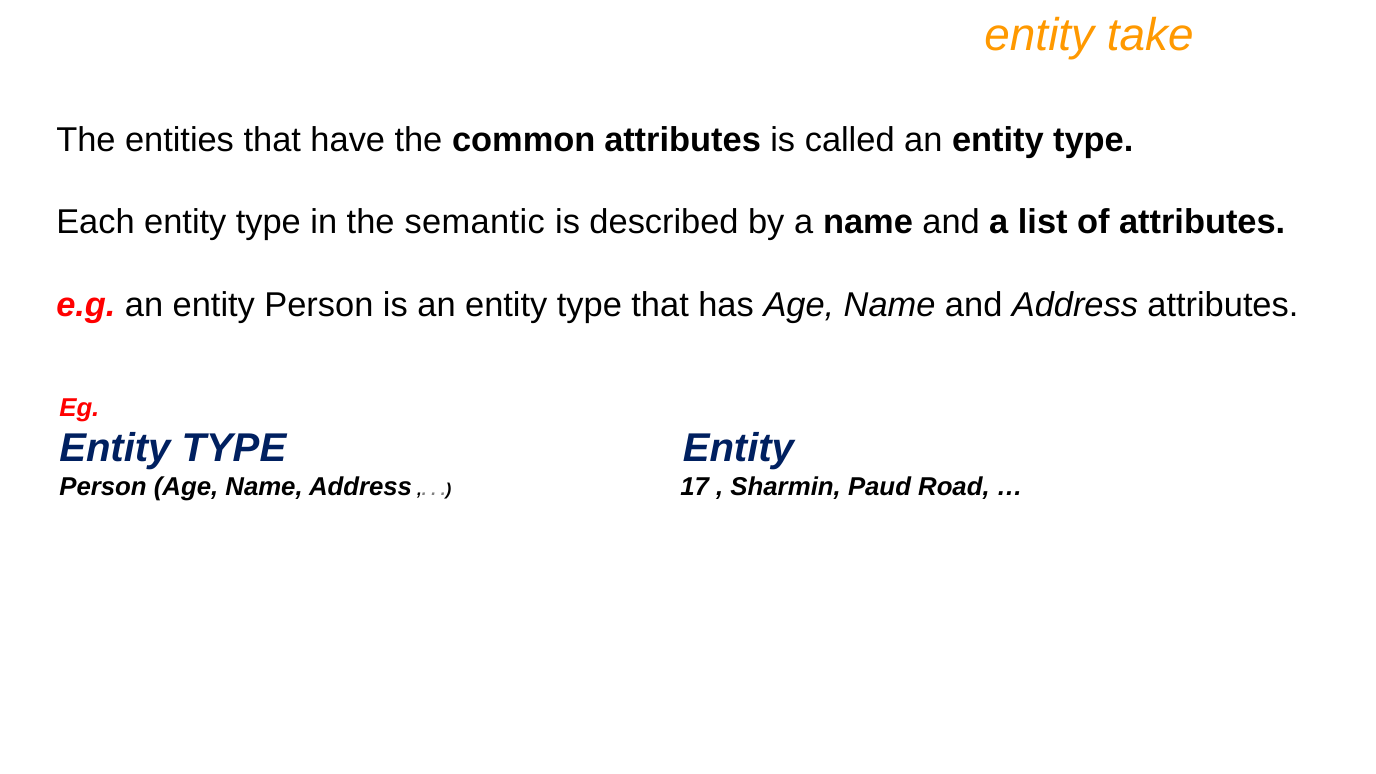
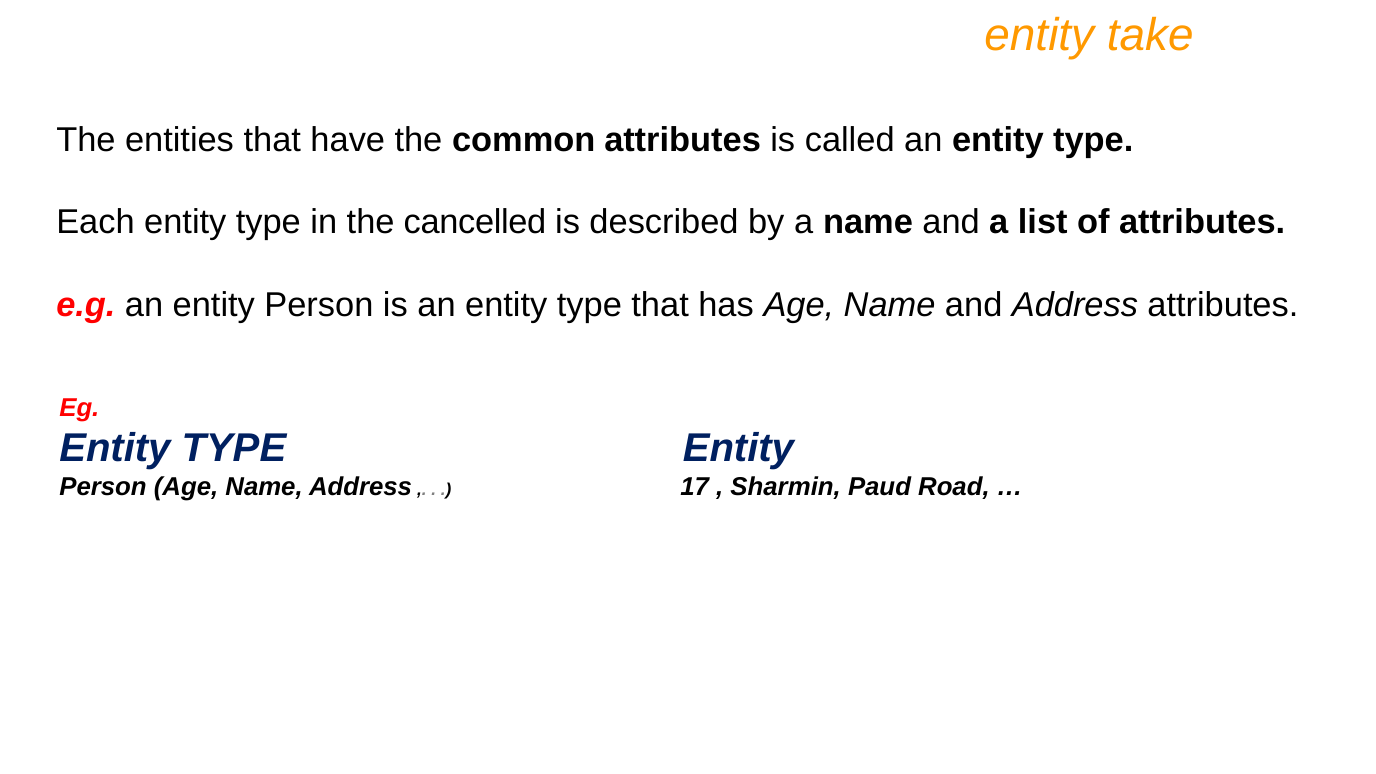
semantic: semantic -> cancelled
